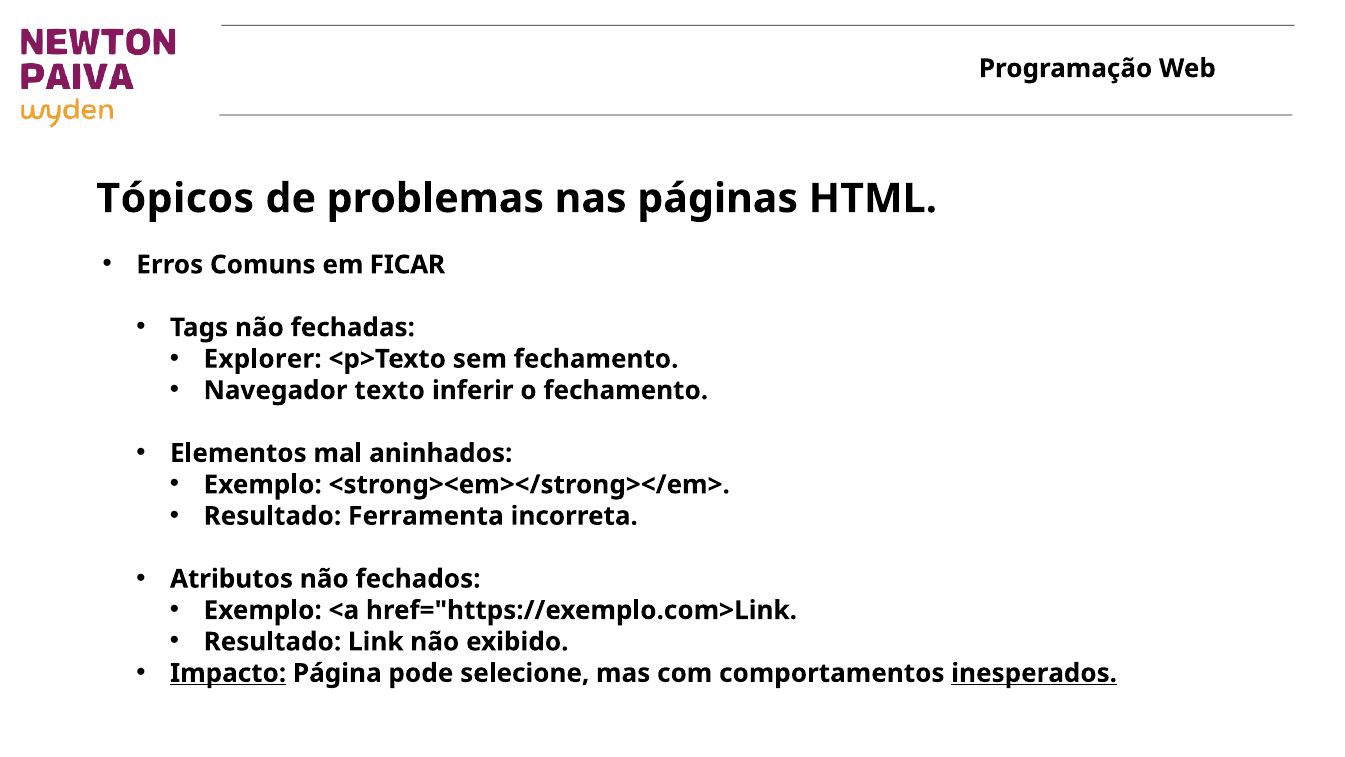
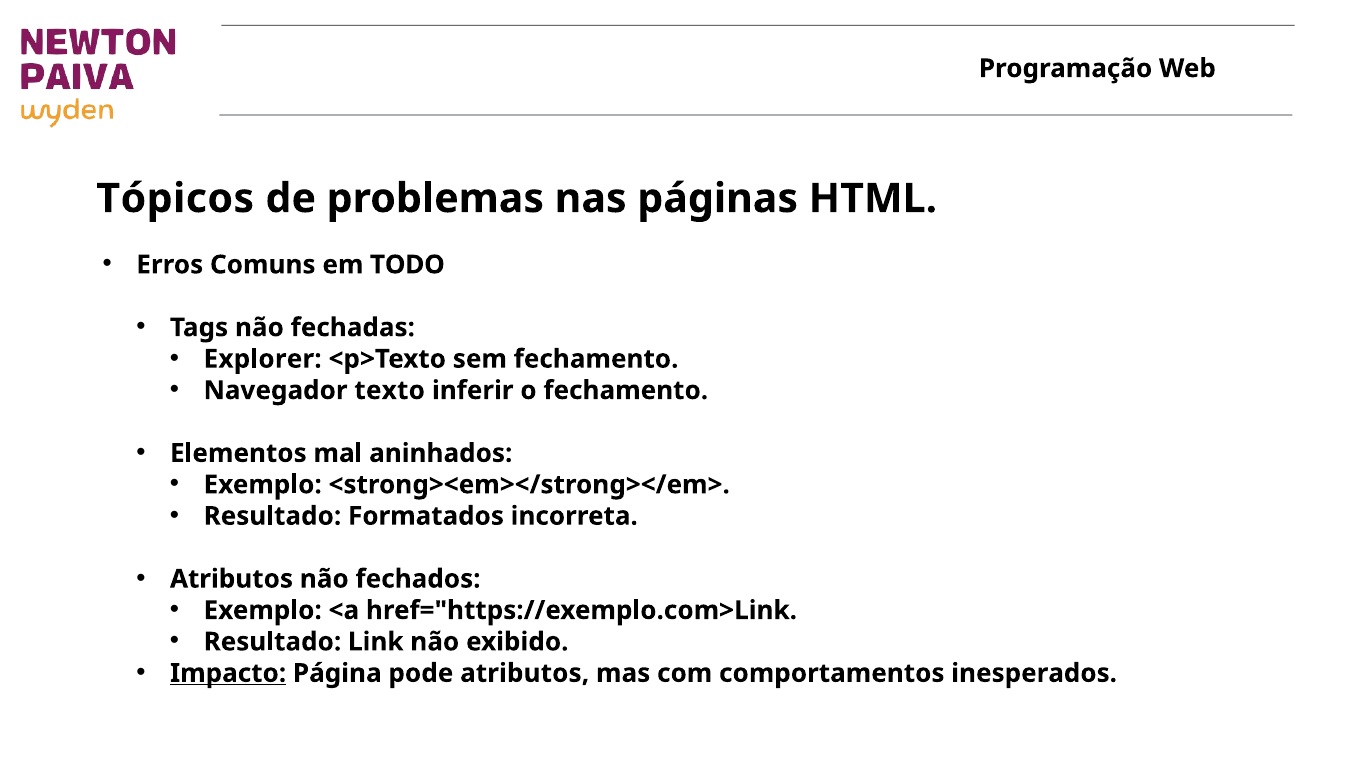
FICAR: FICAR -> TODO
Ferramenta: Ferramenta -> Formatados
pode selecione: selecione -> atributos
inesperados underline: present -> none
